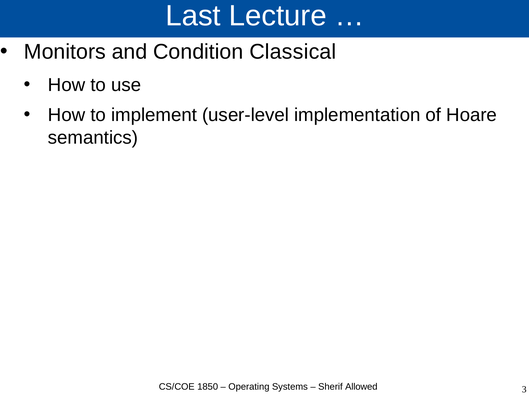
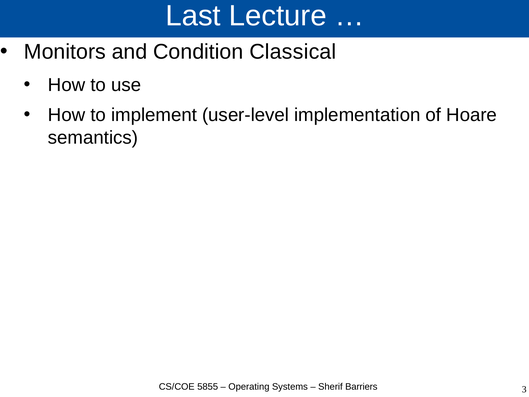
1850: 1850 -> 5855
Allowed: Allowed -> Barriers
